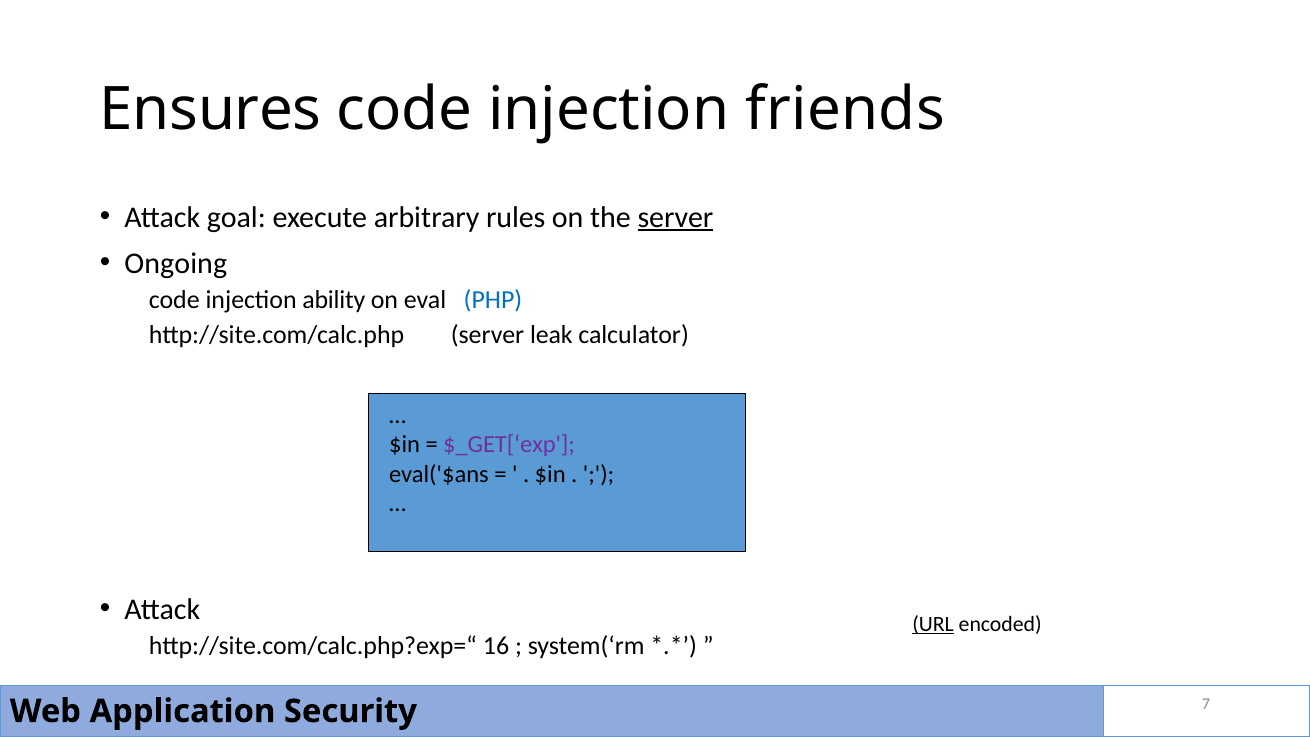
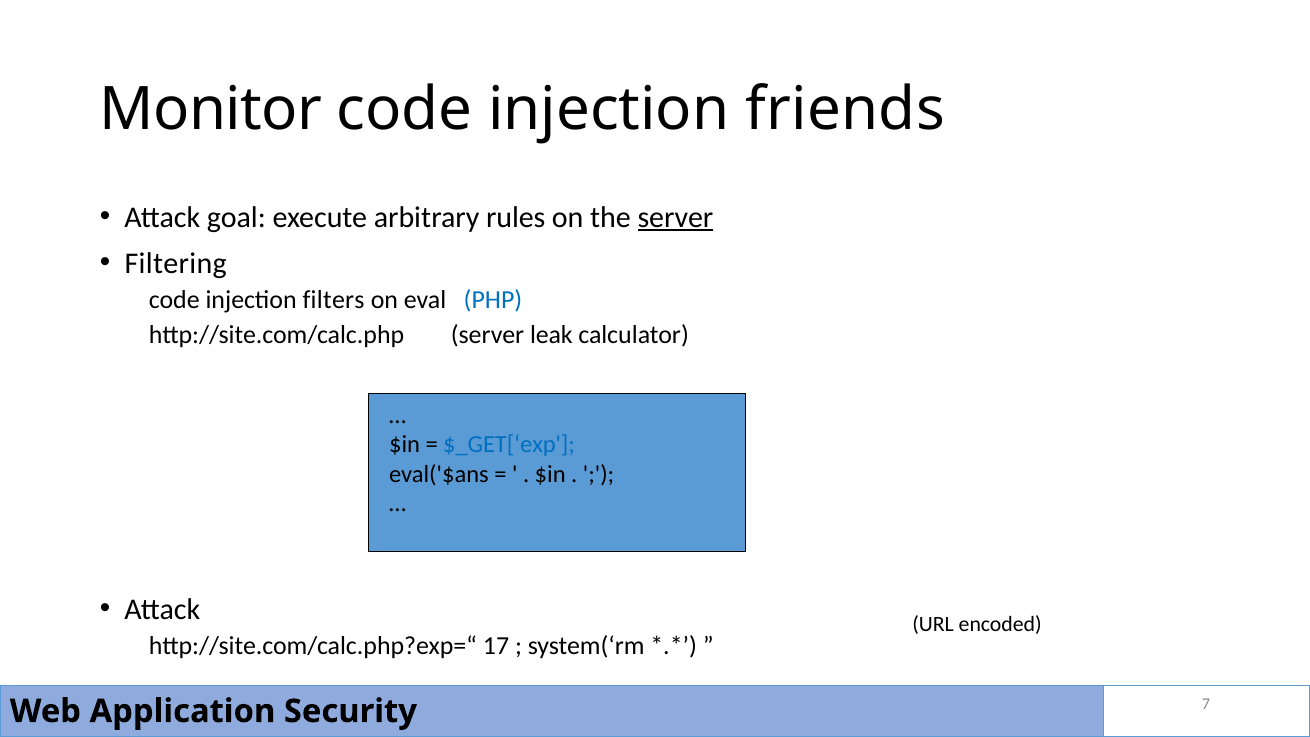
Ensures: Ensures -> Monitor
Ongoing: Ongoing -> Filtering
ability: ability -> filters
$_GET[‘exp colour: purple -> blue
URL underline: present -> none
16: 16 -> 17
